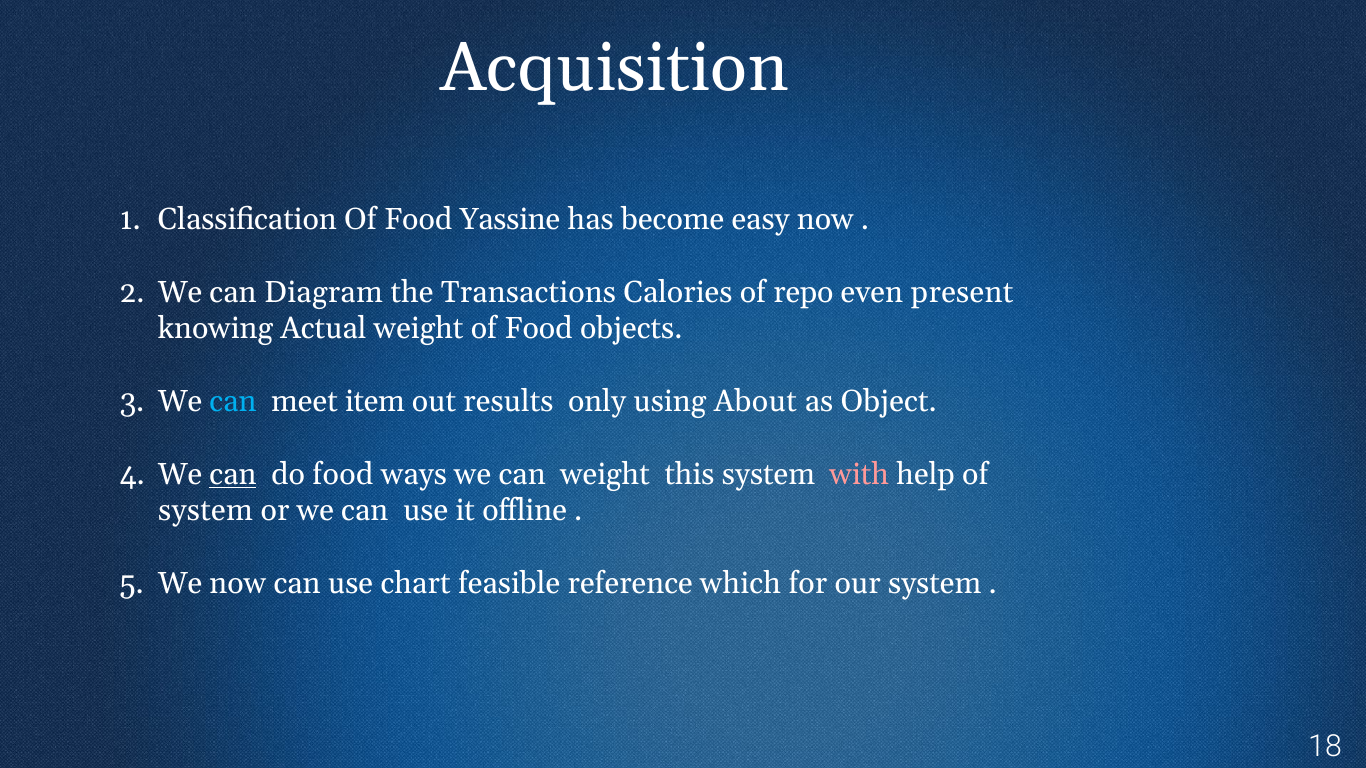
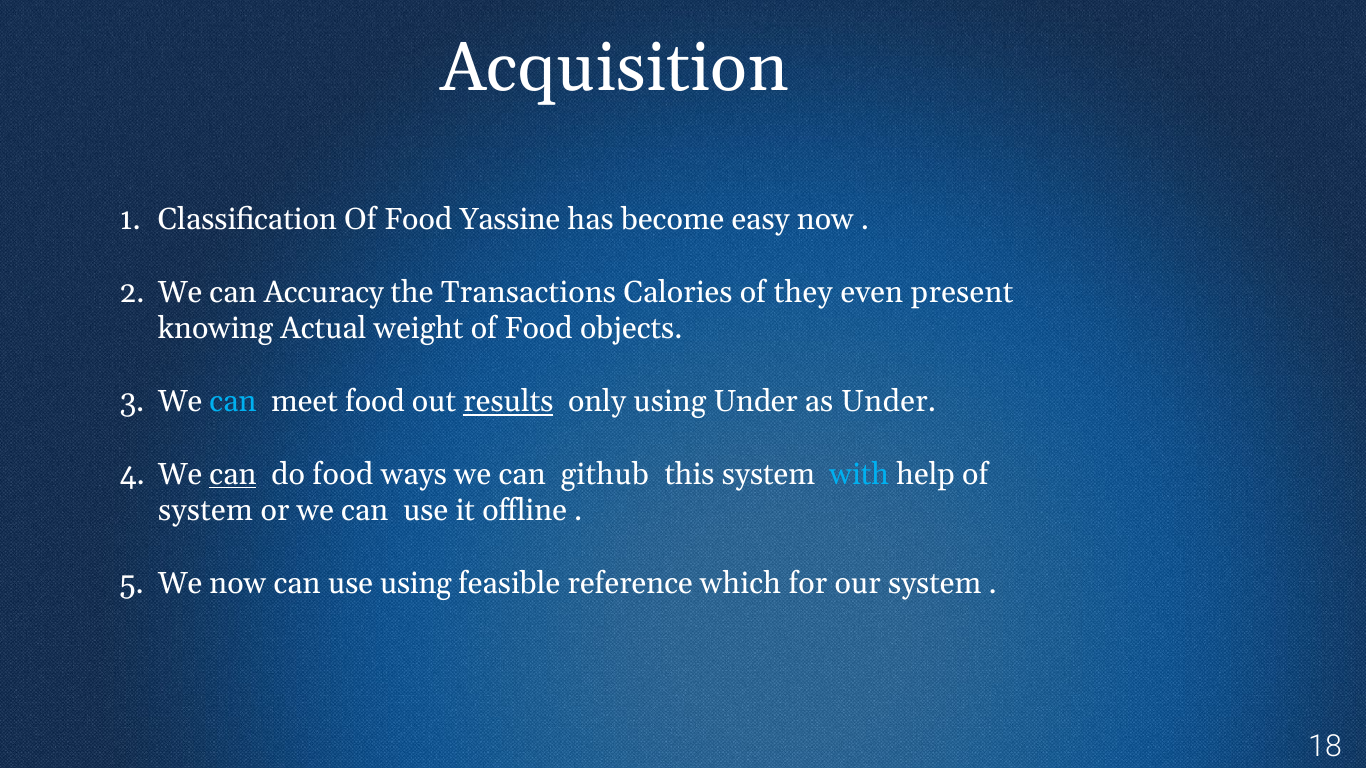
Diagram: Diagram -> Accuracy
repo: repo -> they
meet item: item -> food
results underline: none -> present
using About: About -> Under
as Object: Object -> Under
can weight: weight -> github
with colour: pink -> light blue
use chart: chart -> using
